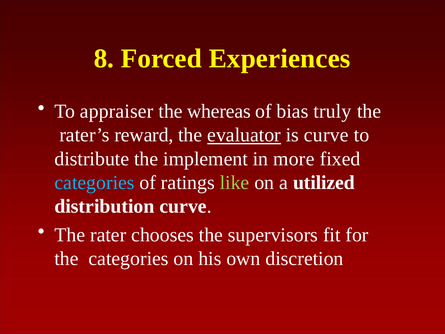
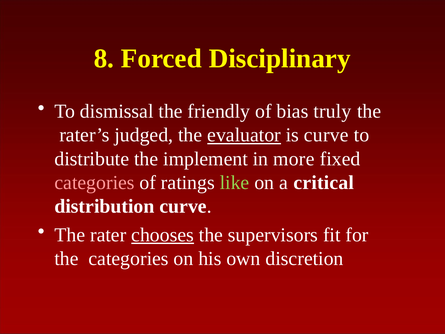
Experiences: Experiences -> Disciplinary
appraiser: appraiser -> dismissal
whereas: whereas -> friendly
reward: reward -> judged
categories at (95, 182) colour: light blue -> pink
utilized: utilized -> critical
chooses underline: none -> present
